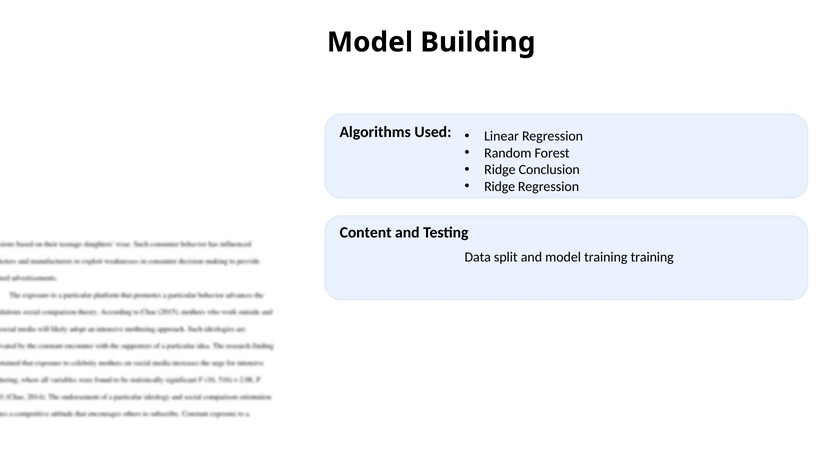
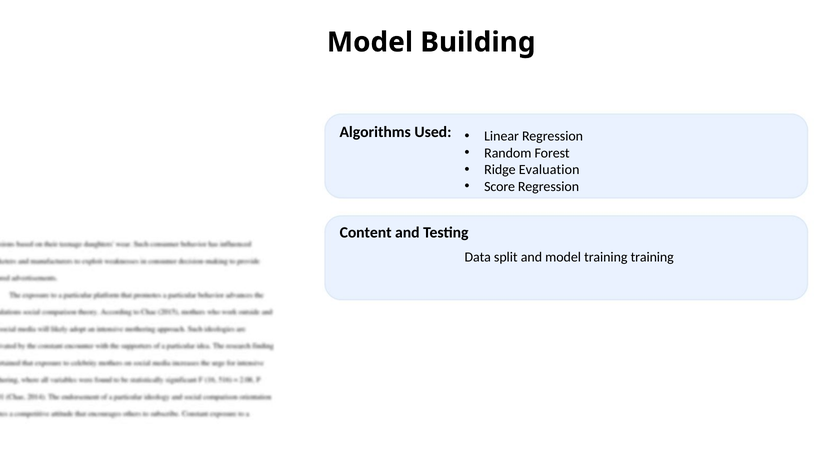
Conclusion: Conclusion -> Evaluation
Ridge at (500, 186): Ridge -> Score
